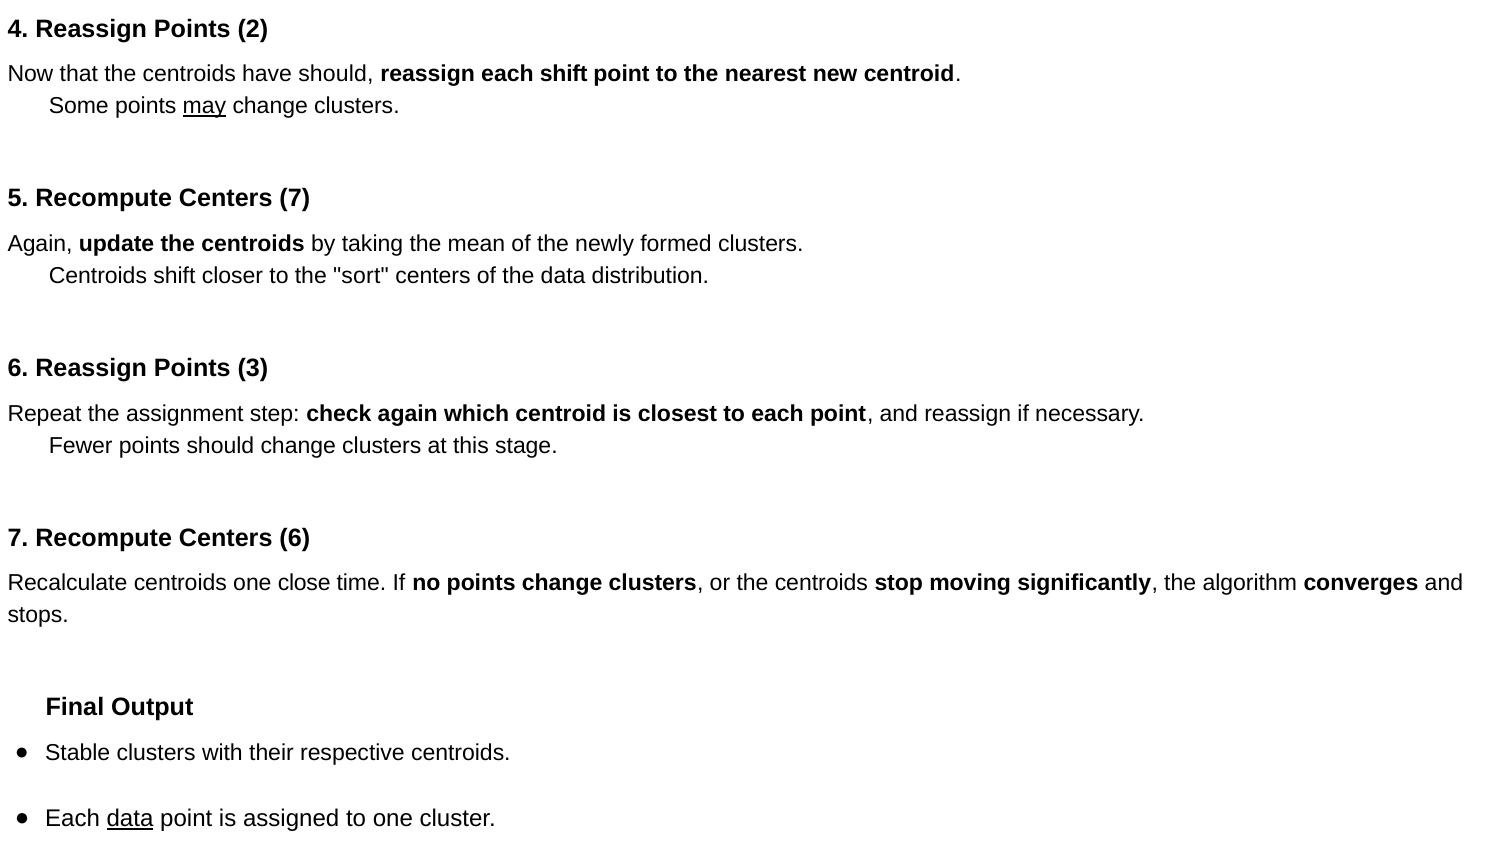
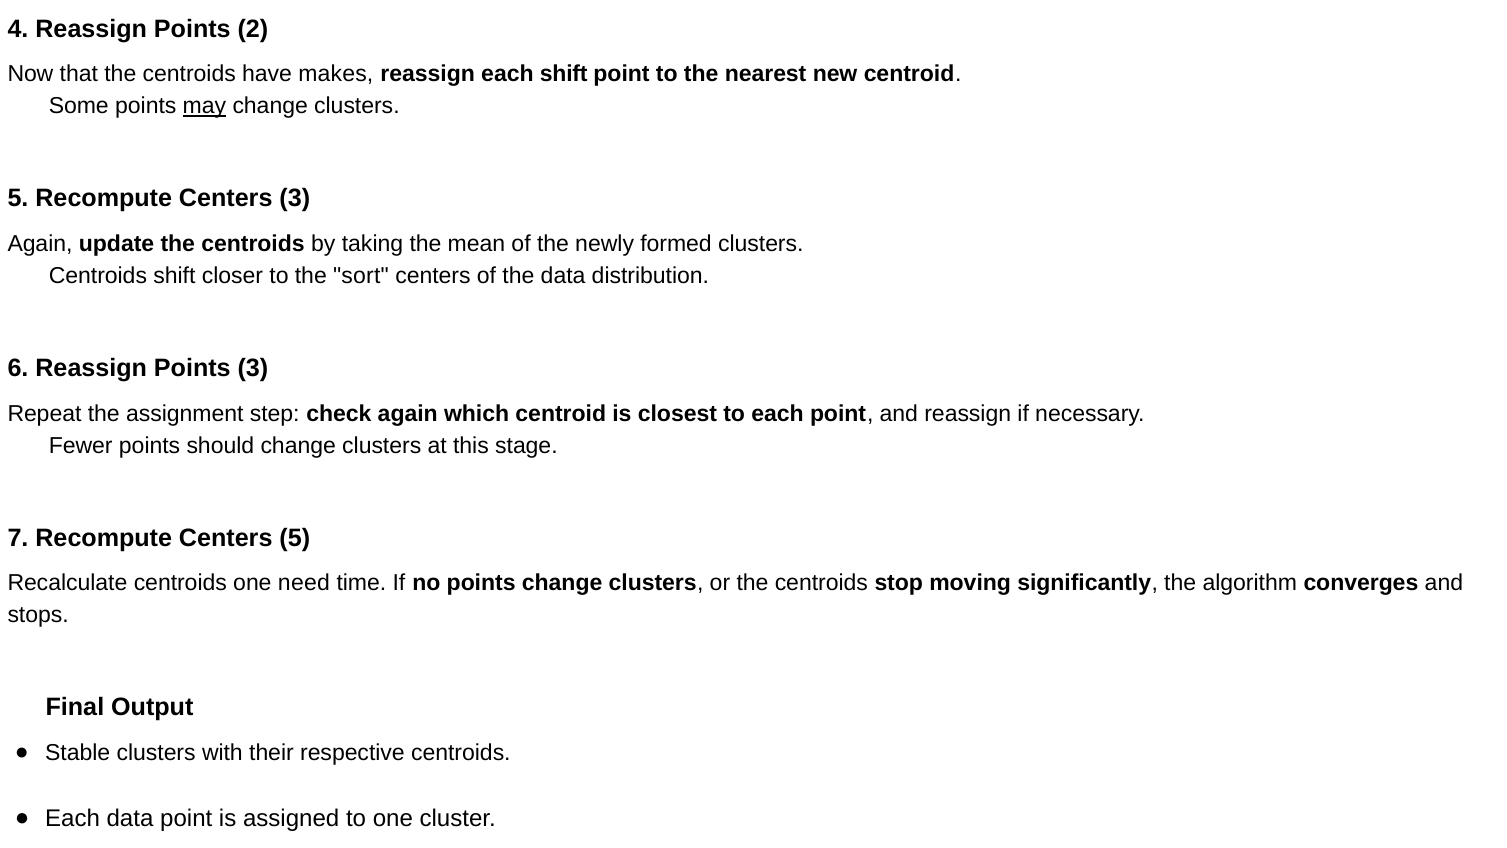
have should: should -> makes
Centers 7: 7 -> 3
Centers 6: 6 -> 5
close: close -> need
data at (130, 819) underline: present -> none
